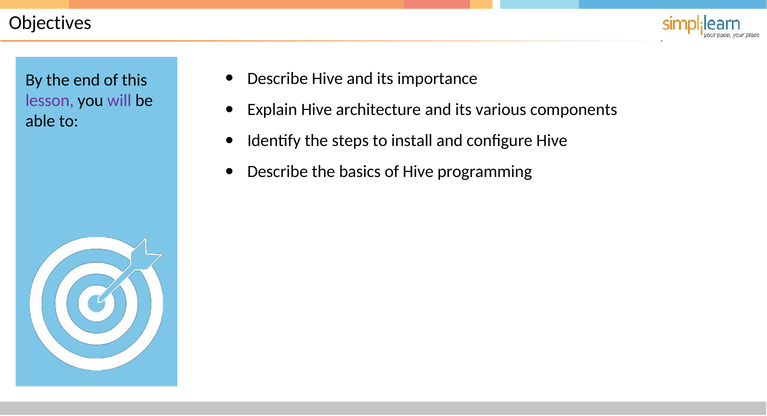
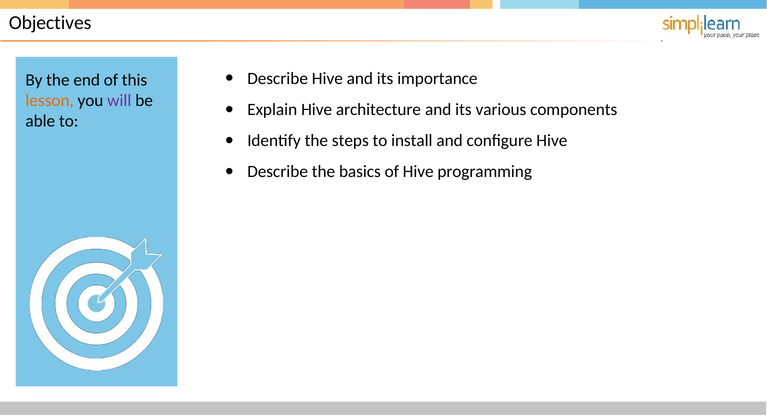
lesson colour: purple -> orange
